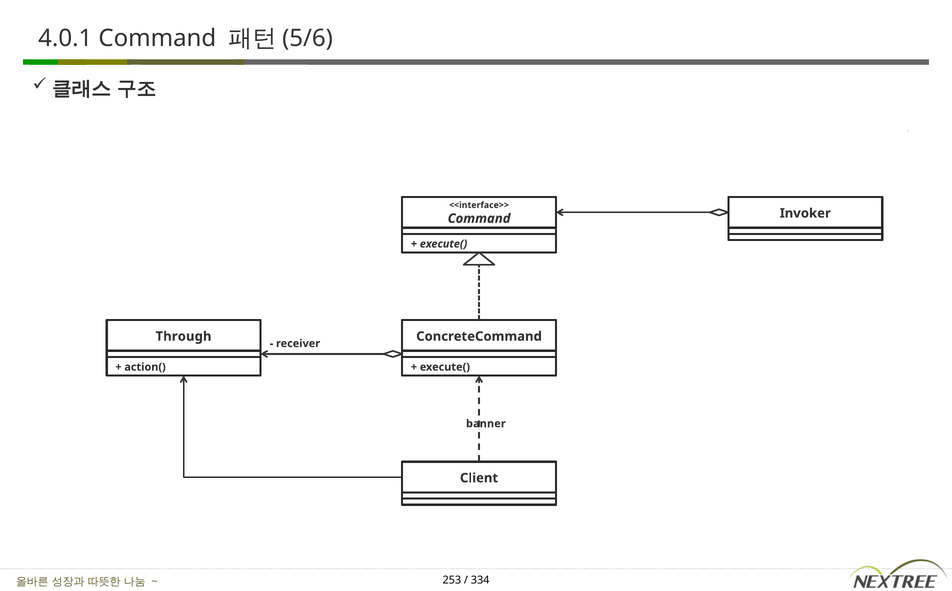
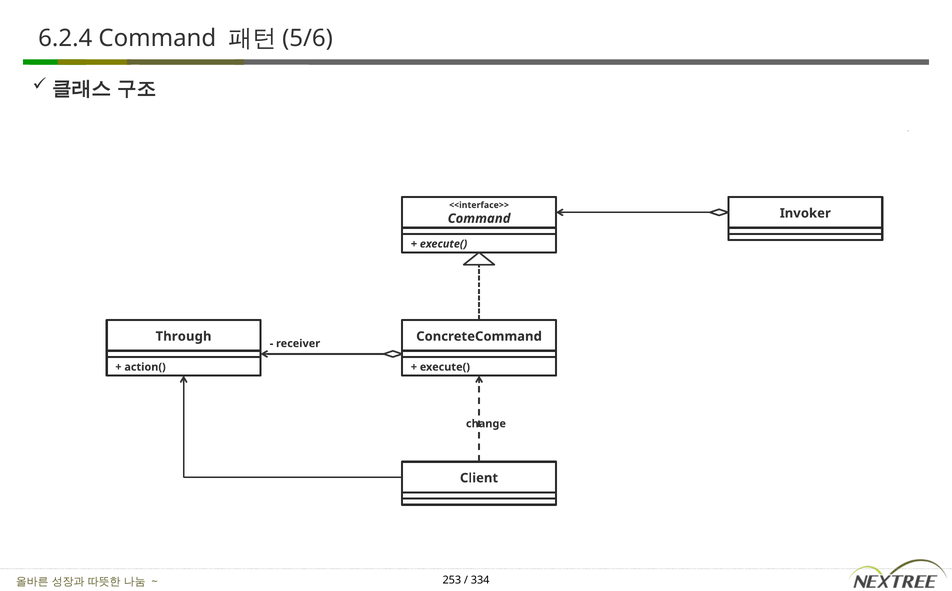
4.0.1: 4.0.1 -> 6.2.4
banner: banner -> change
